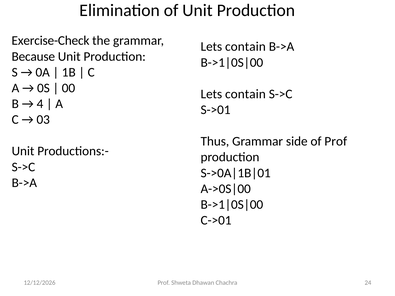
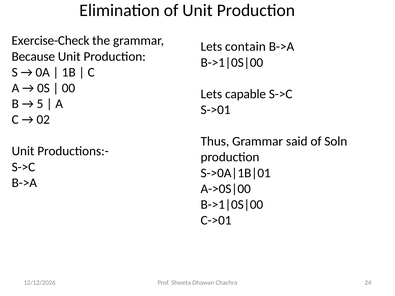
contain at (245, 94): contain -> capable
4: 4 -> 5
03: 03 -> 02
side: side -> said
of Prof: Prof -> Soln
